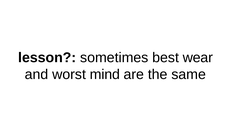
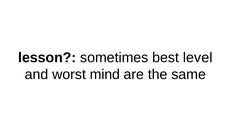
wear: wear -> level
